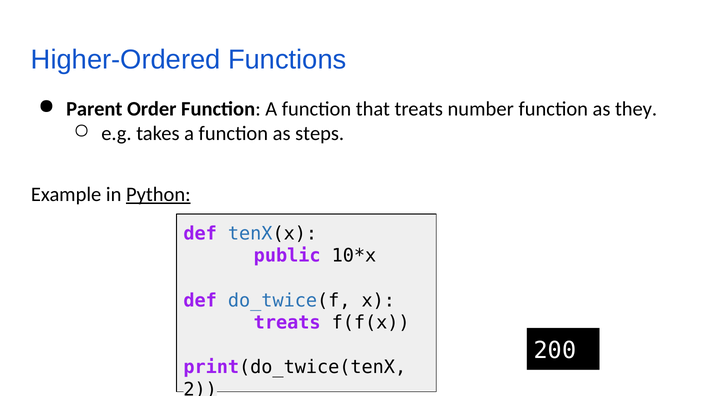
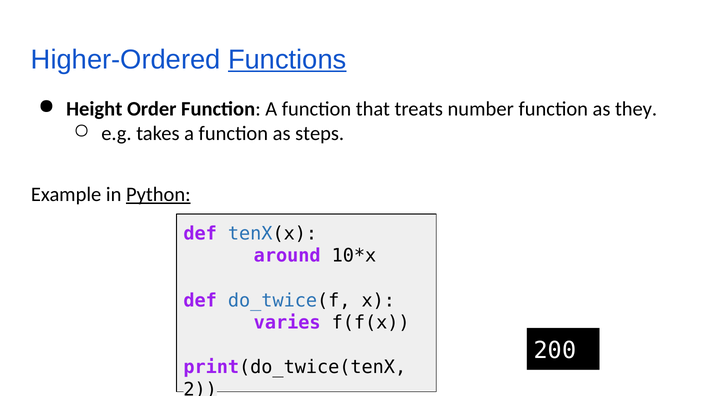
Functions underline: none -> present
Parent: Parent -> Height
public: public -> around
treats at (287, 322): treats -> varies
